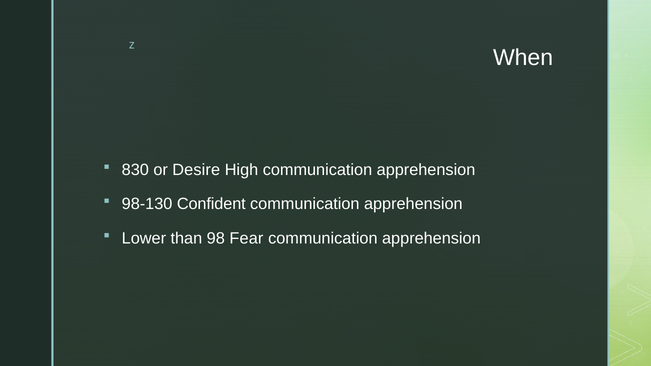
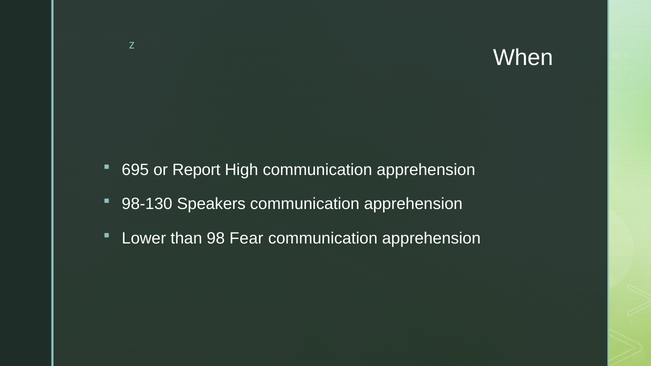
830: 830 -> 695
Desire: Desire -> Report
Confident: Confident -> Speakers
